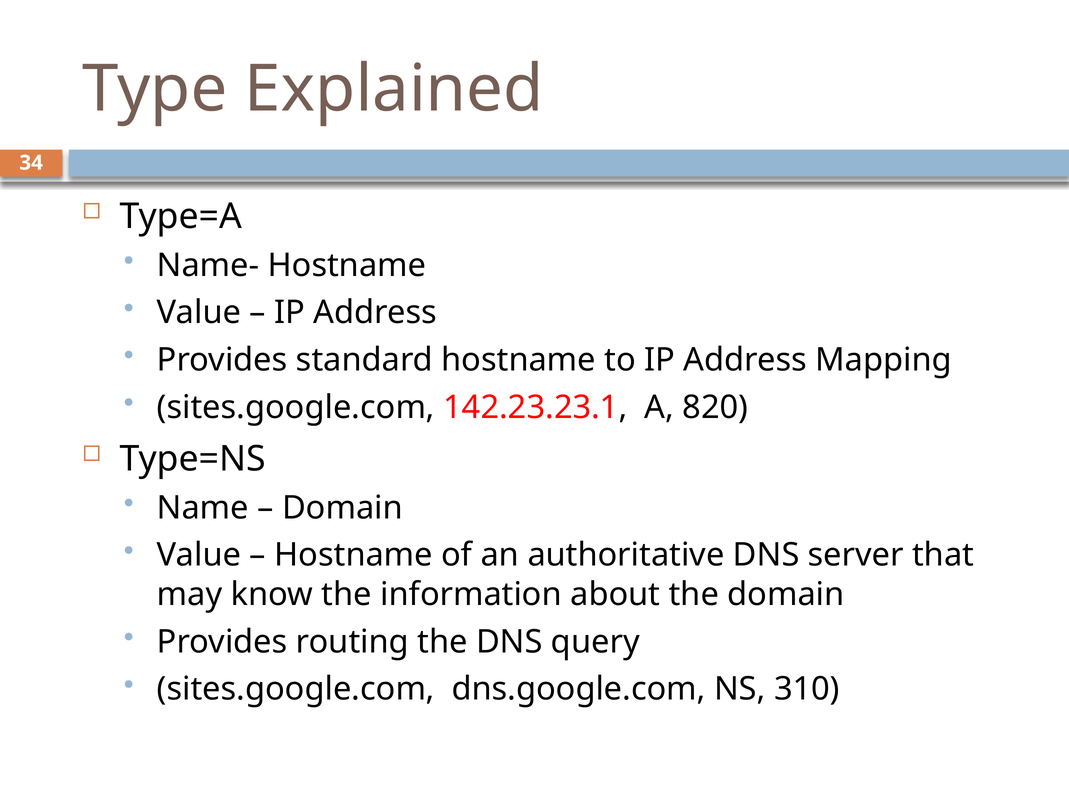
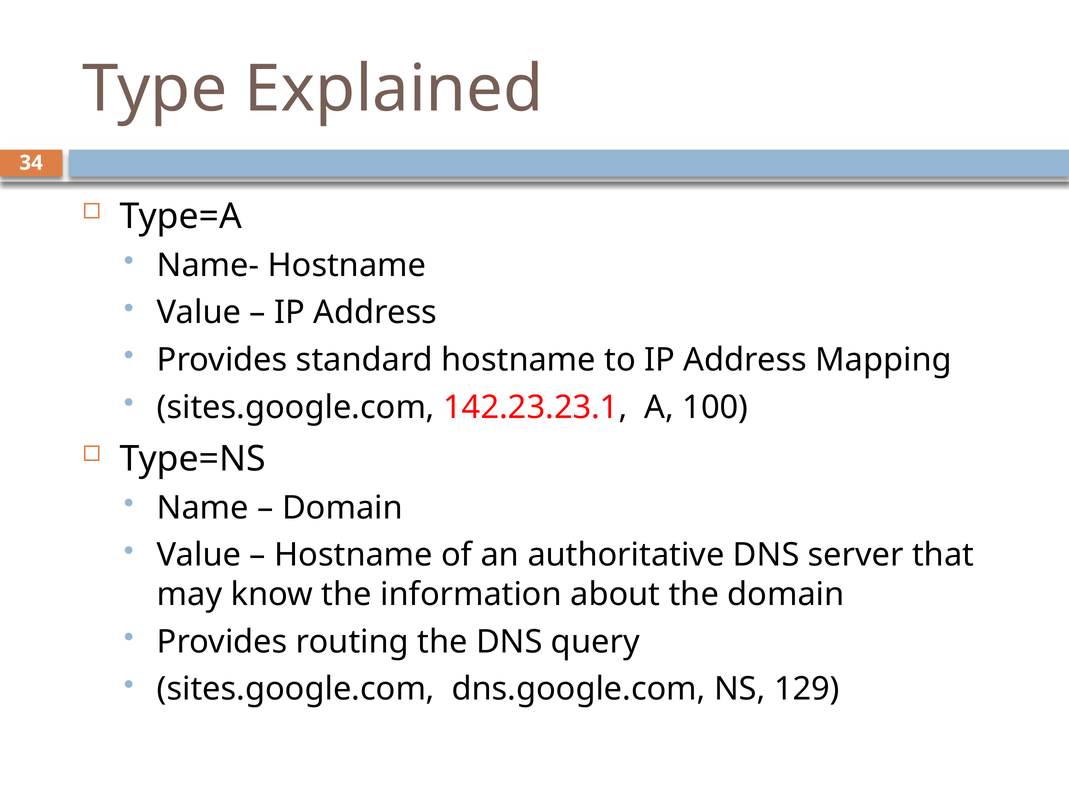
820: 820 -> 100
310: 310 -> 129
